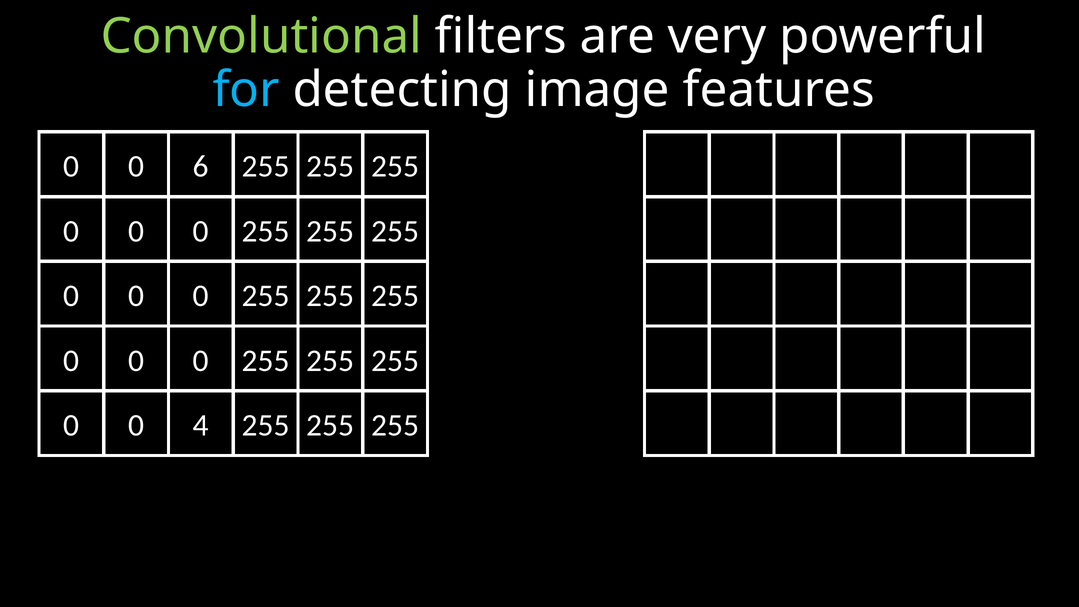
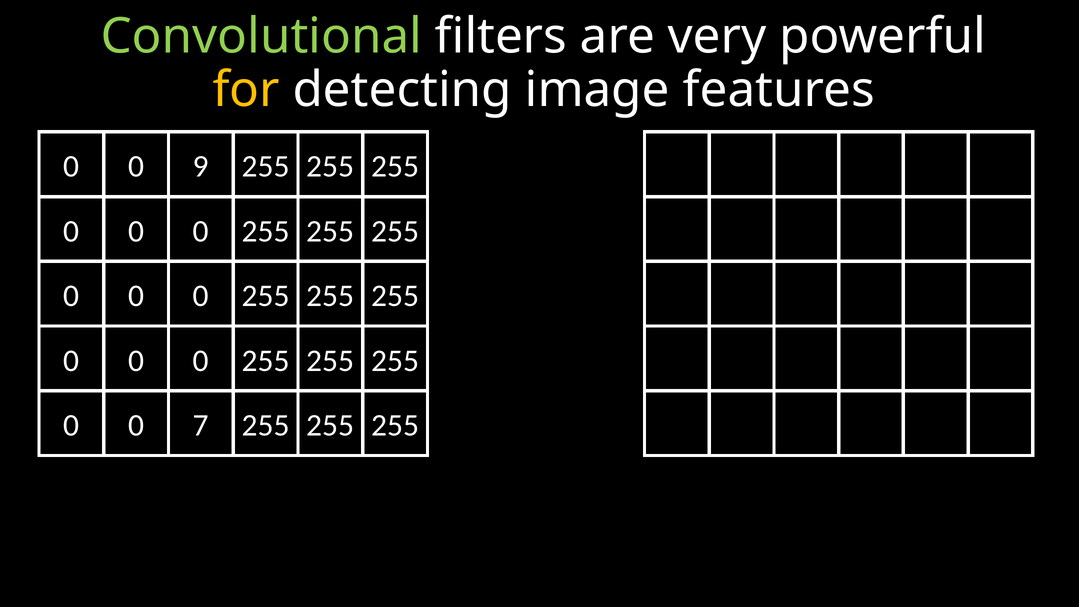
for colour: light blue -> yellow
6: 6 -> 9
4: 4 -> 7
